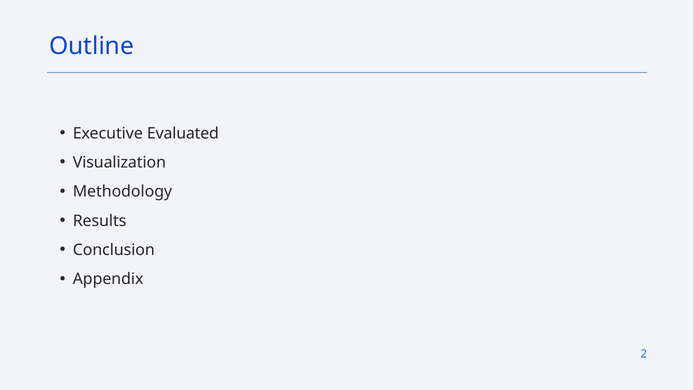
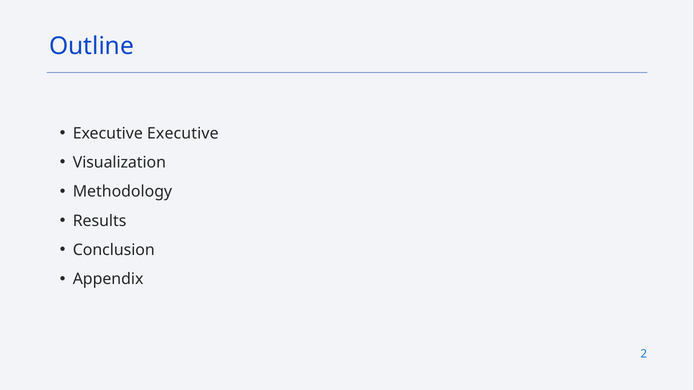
Executive Evaluated: Evaluated -> Executive
